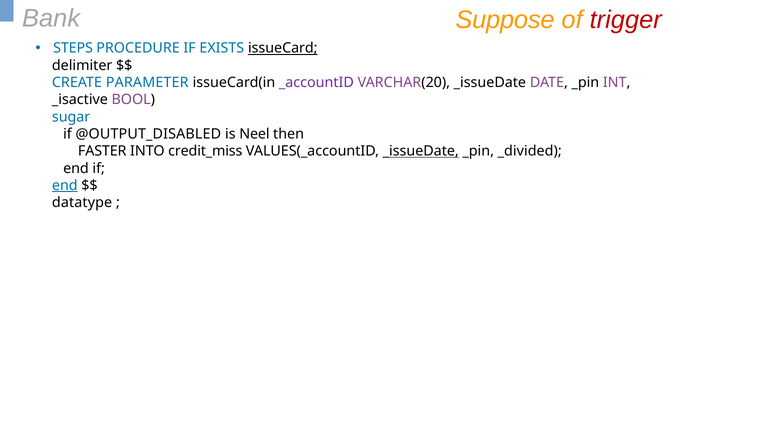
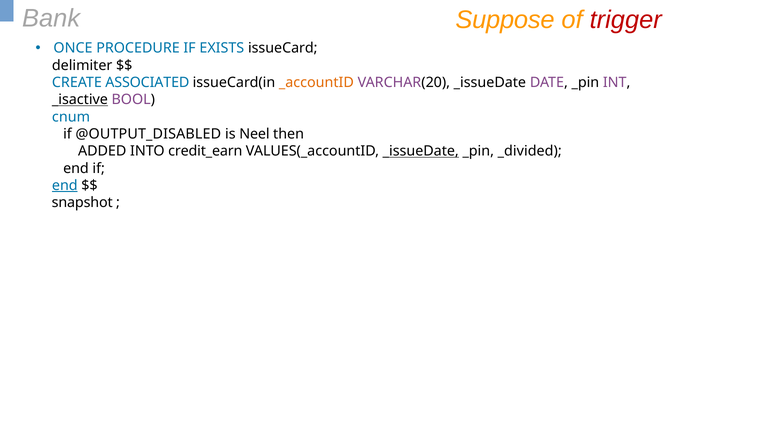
STEPS: STEPS -> ONCE
issueCard underline: present -> none
PARAMETER: PARAMETER -> ASSOCIATED
_accountID colour: purple -> orange
_isactive underline: none -> present
sugar: sugar -> cnum
FASTER: FASTER -> ADDED
credit_miss: credit_miss -> credit_earn
datatype: datatype -> snapshot
